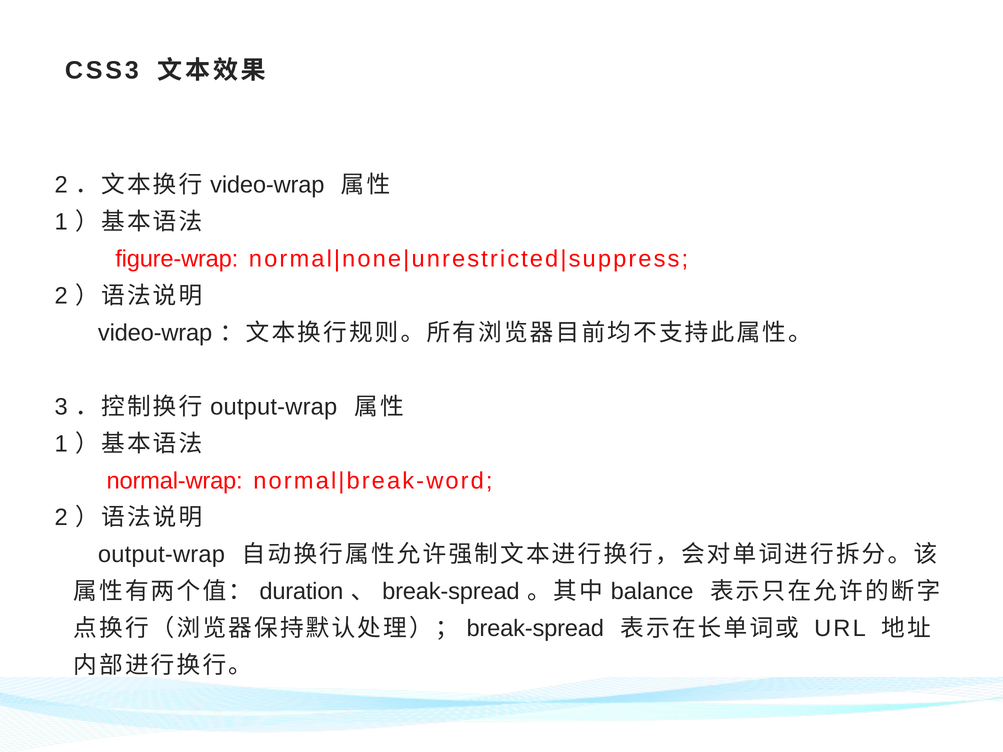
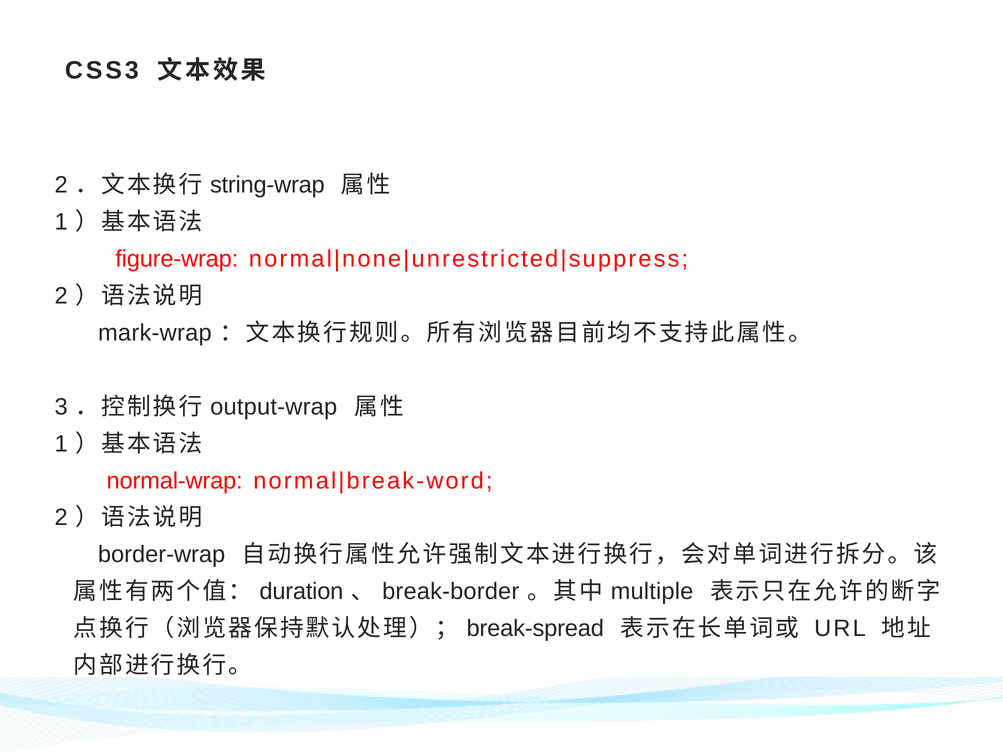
video-wrap at (267, 185): video-wrap -> string-wrap
video-wrap at (155, 333): video-wrap -> mark-wrap
output-wrap at (161, 555): output-wrap -> border-wrap
break-spread at (451, 592): break-spread -> break-border
balance: balance -> multiple
